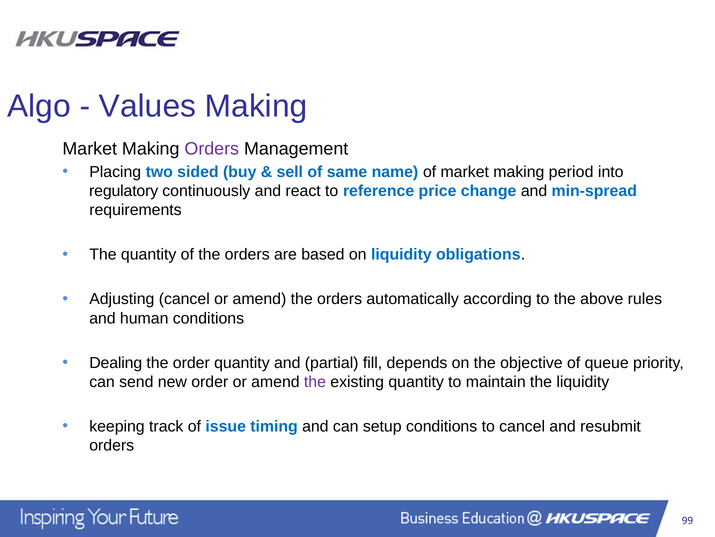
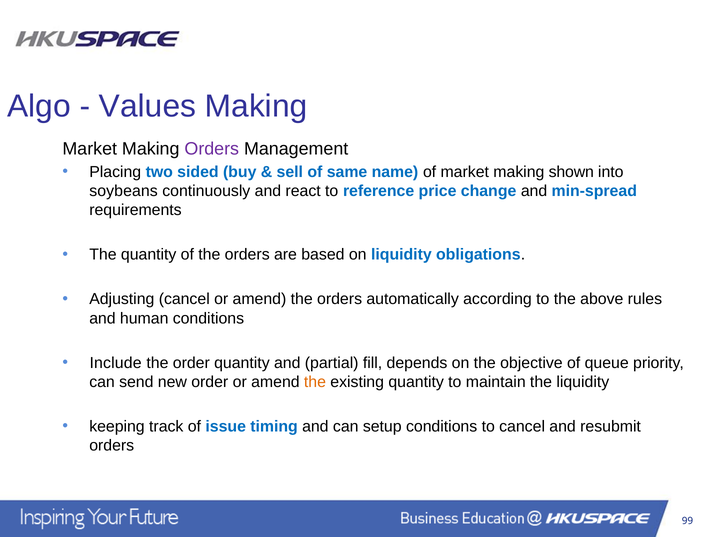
period: period -> shown
regulatory: regulatory -> soybeans
Dealing: Dealing -> Include
the at (315, 381) colour: purple -> orange
